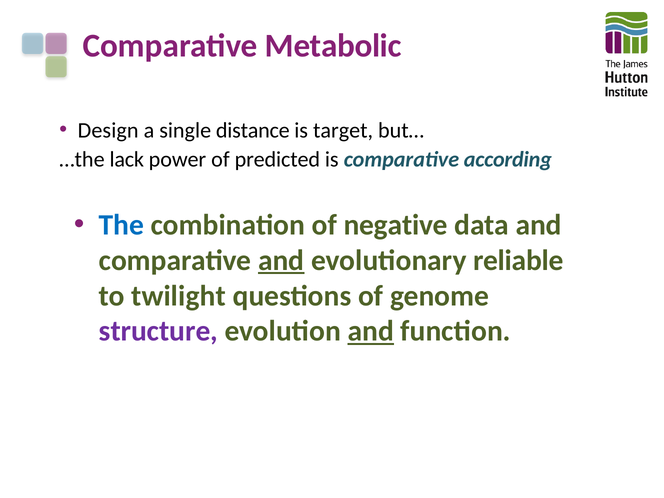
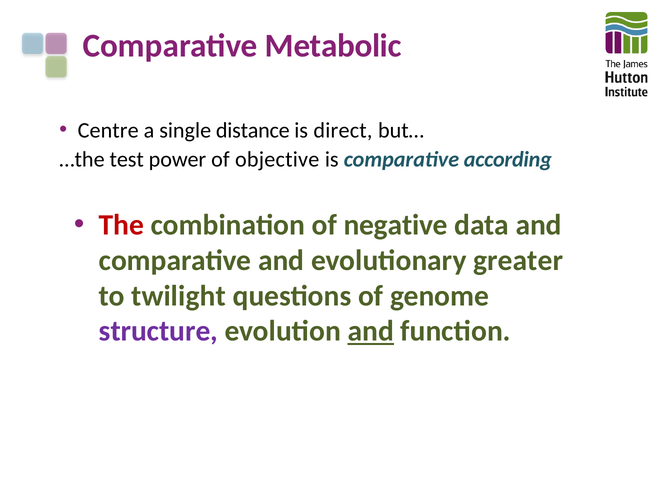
Design: Design -> Centre
target: target -> direct
lack: lack -> test
predicted: predicted -> objective
The colour: blue -> red
and at (281, 260) underline: present -> none
reliable: reliable -> greater
